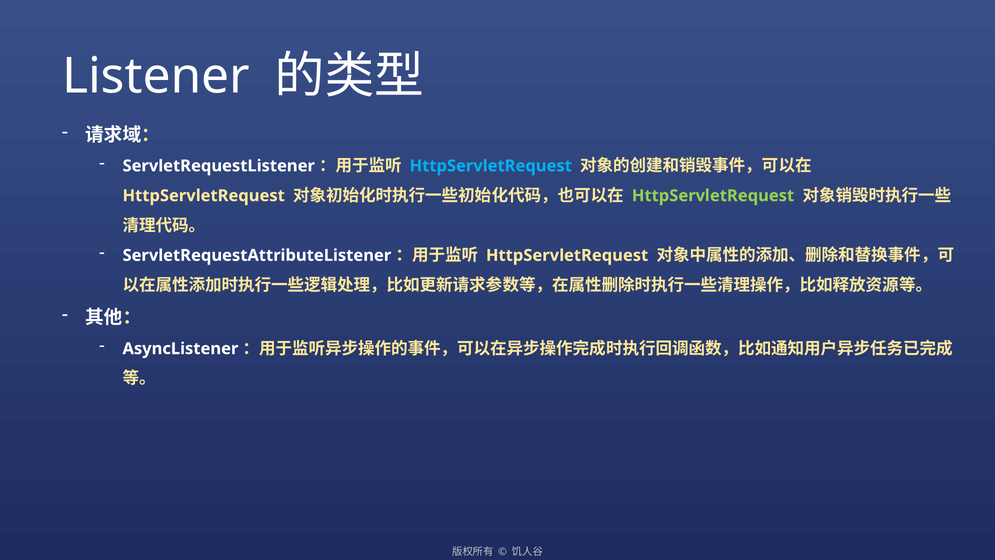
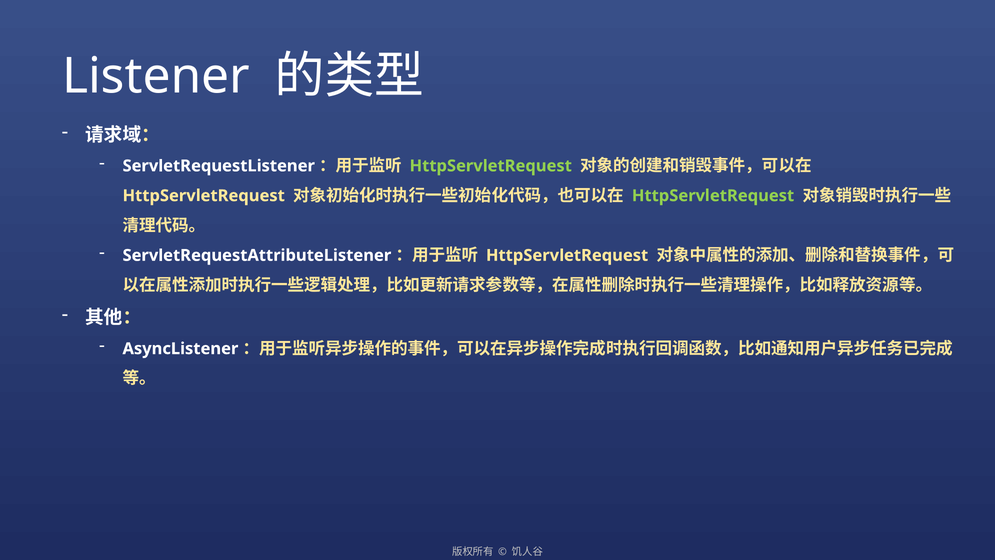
HttpServletRequest at (491, 166) colour: light blue -> light green
